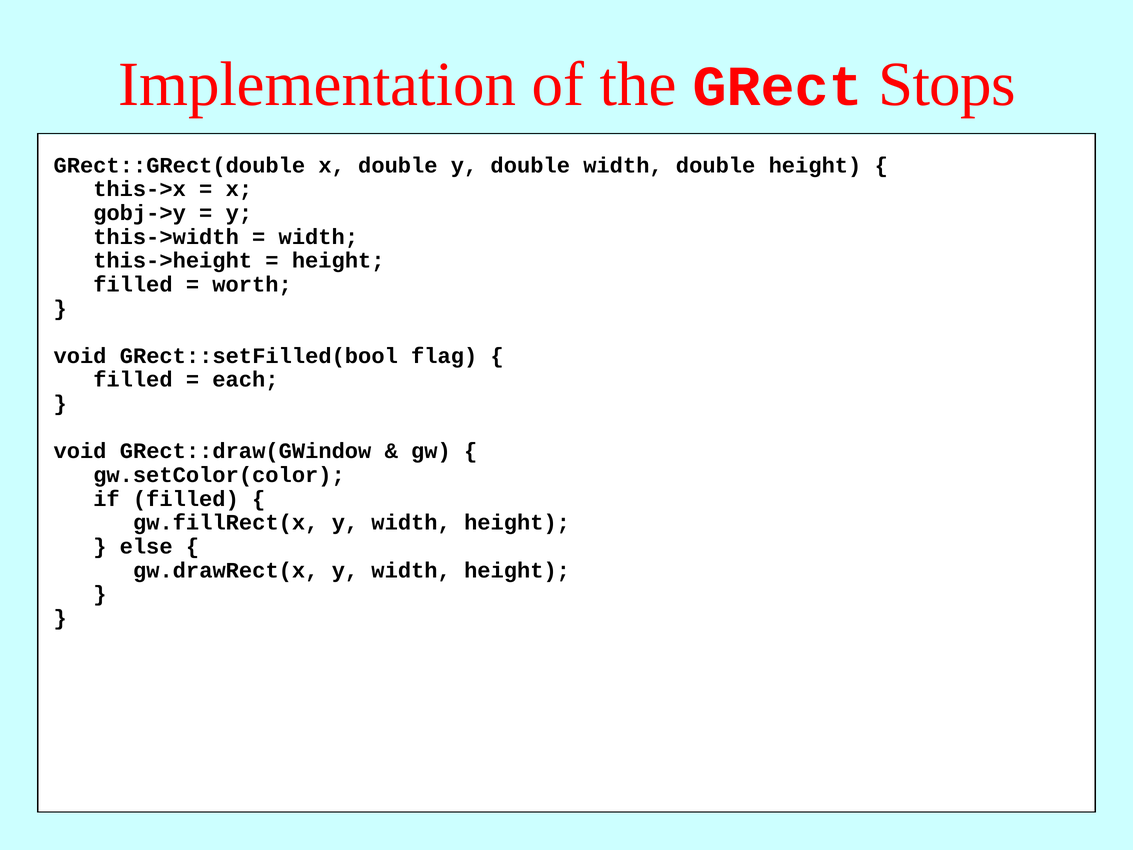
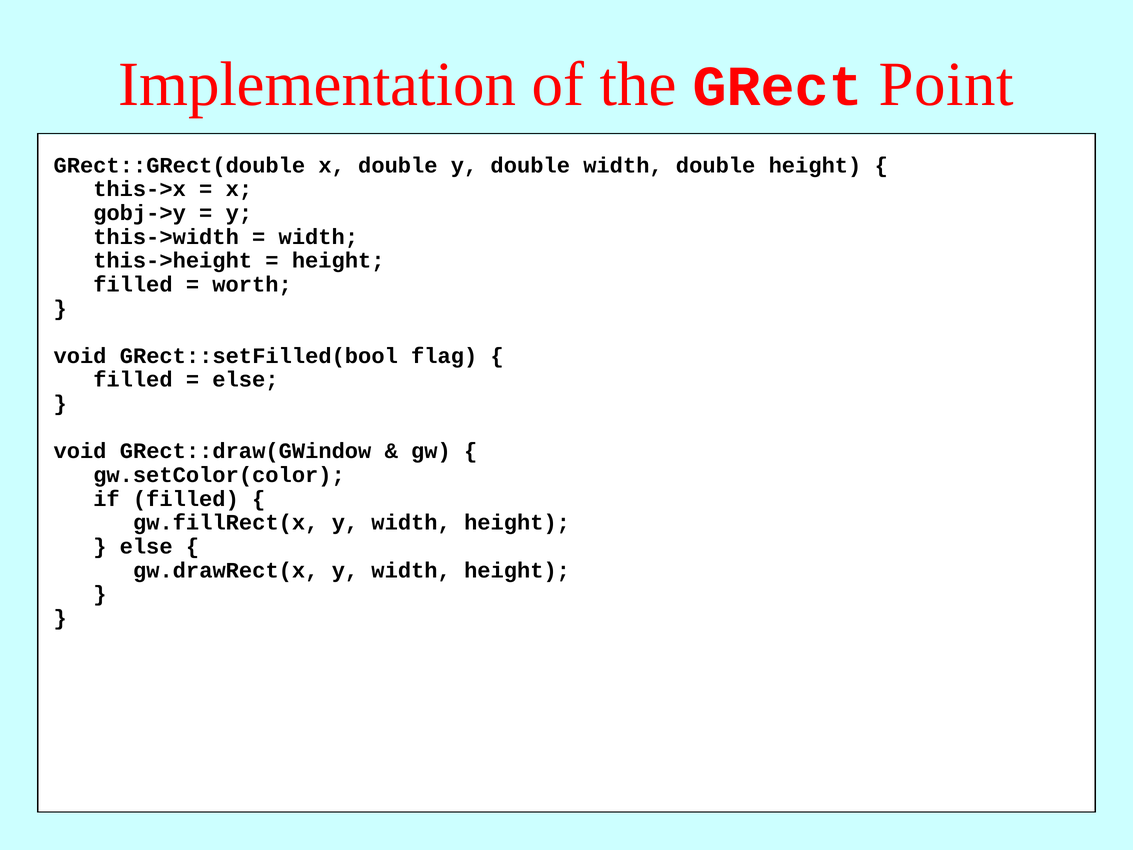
Stops: Stops -> Point
each at (245, 380): each -> else
